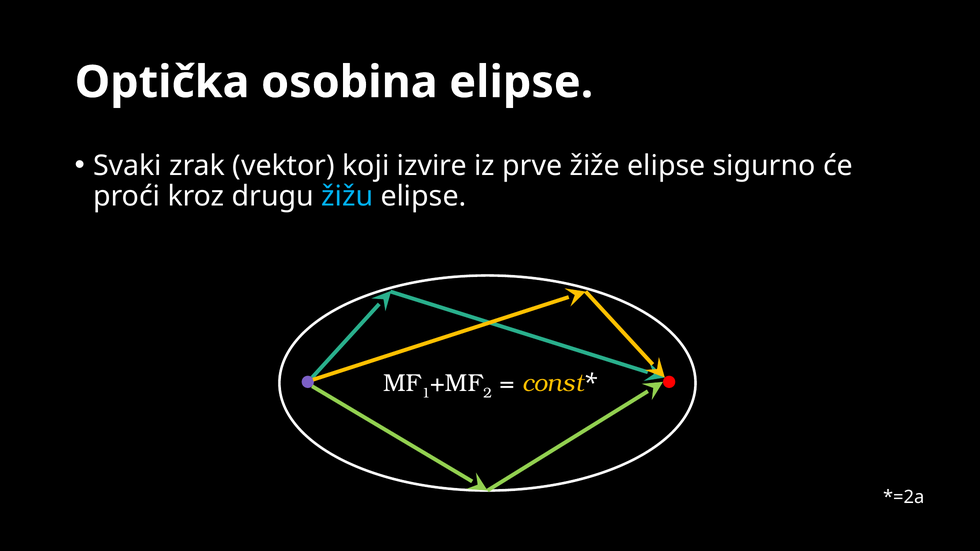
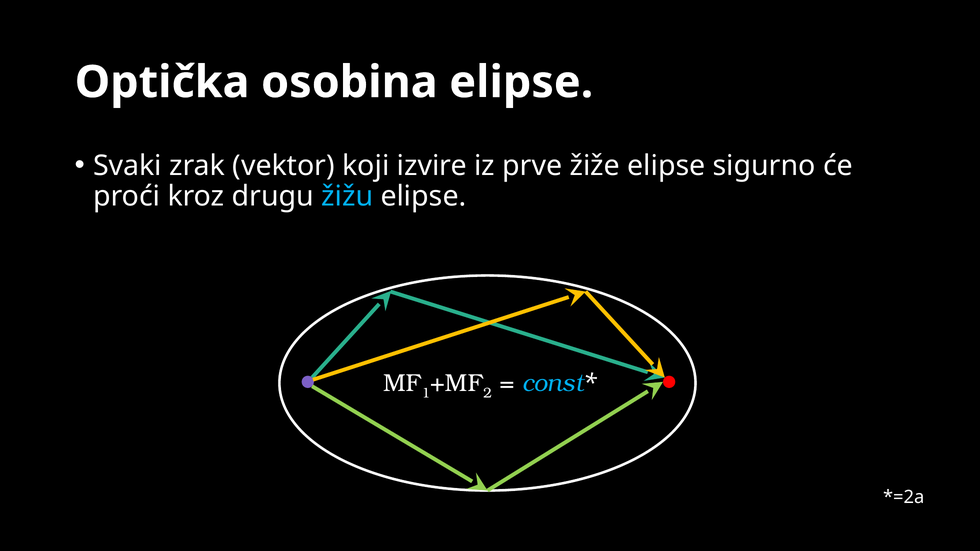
const colour: yellow -> light blue
